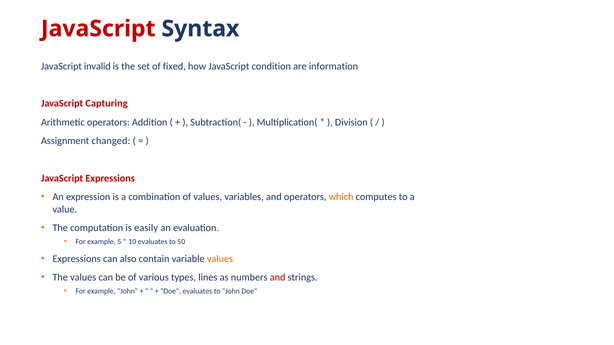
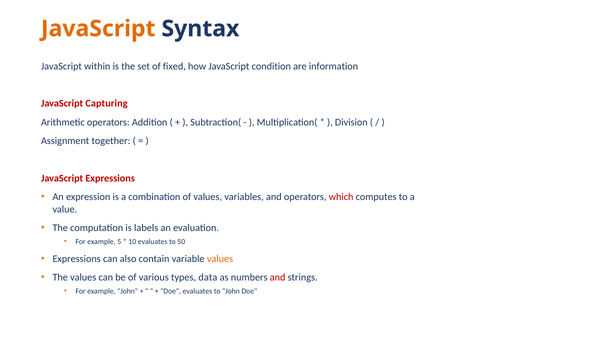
JavaScript at (98, 29) colour: red -> orange
invalid: invalid -> within
changed: changed -> together
which colour: orange -> red
easily: easily -> labels
lines: lines -> data
